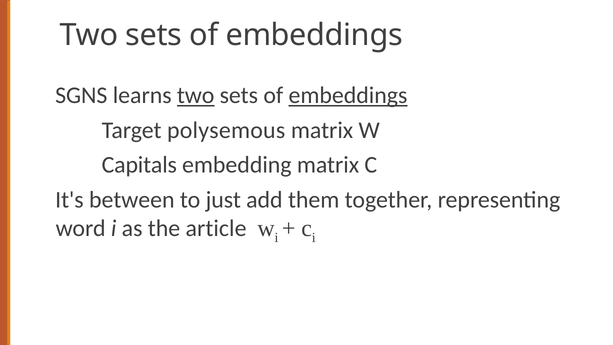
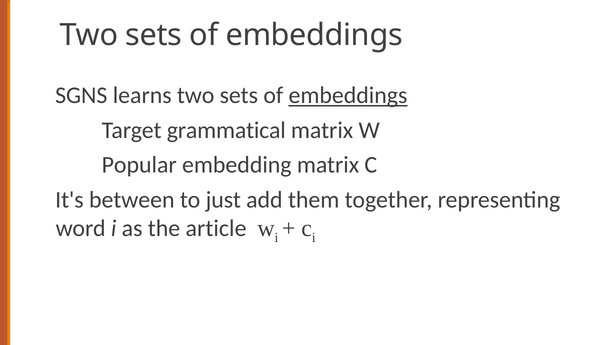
two at (196, 95) underline: present -> none
polysemous: polysemous -> grammatical
Capitals: Capitals -> Popular
